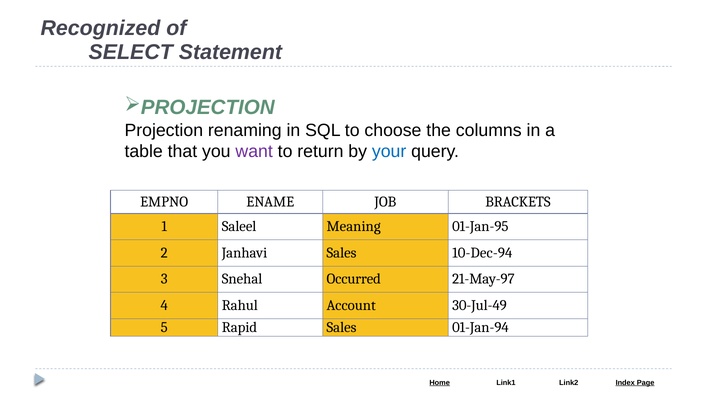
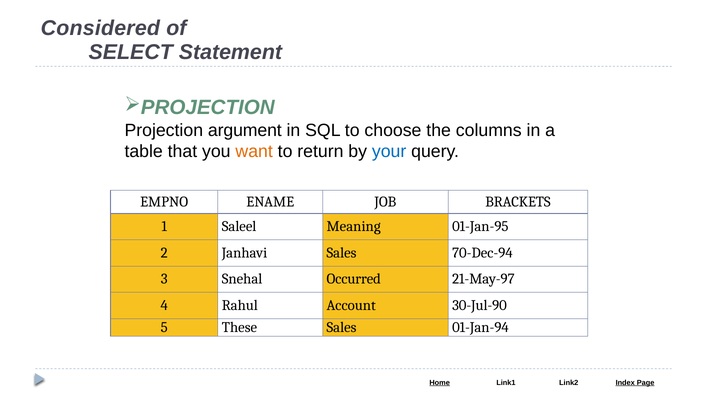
Recognized: Recognized -> Considered
renaming: renaming -> argument
want colour: purple -> orange
10-Dec-94: 10-Dec-94 -> 70-Dec-94
30-Jul-49: 30-Jul-49 -> 30-Jul-90
Rapid: Rapid -> These
